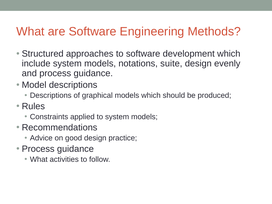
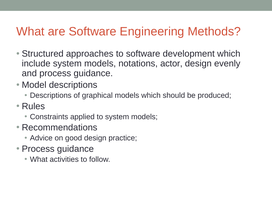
suite: suite -> actor
